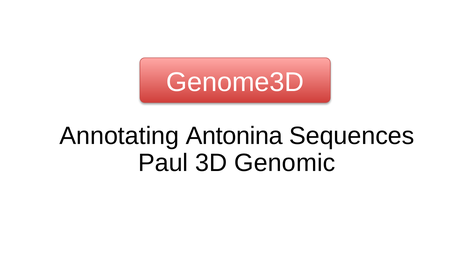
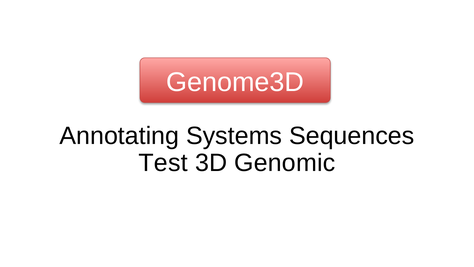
Antonina: Antonina -> Systems
Paul: Paul -> Test
